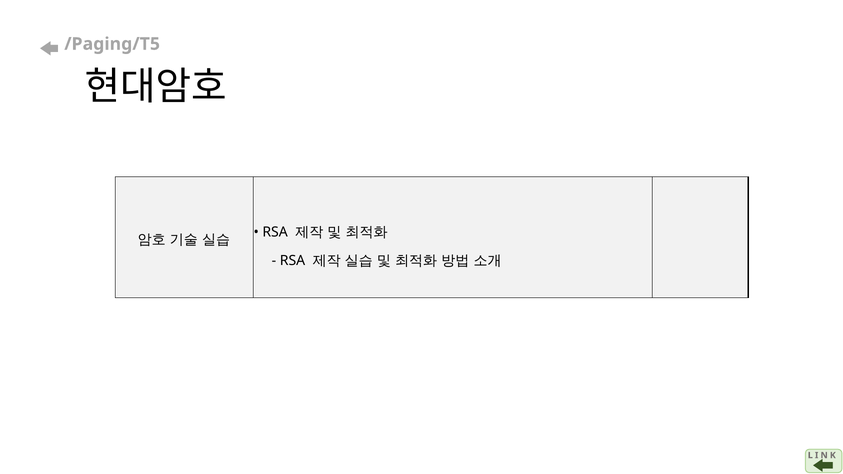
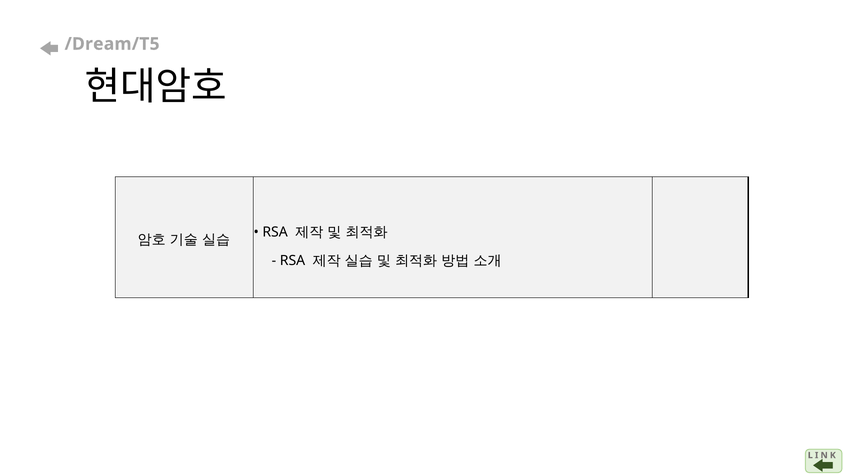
/Paging/T5: /Paging/T5 -> /Dream/T5
